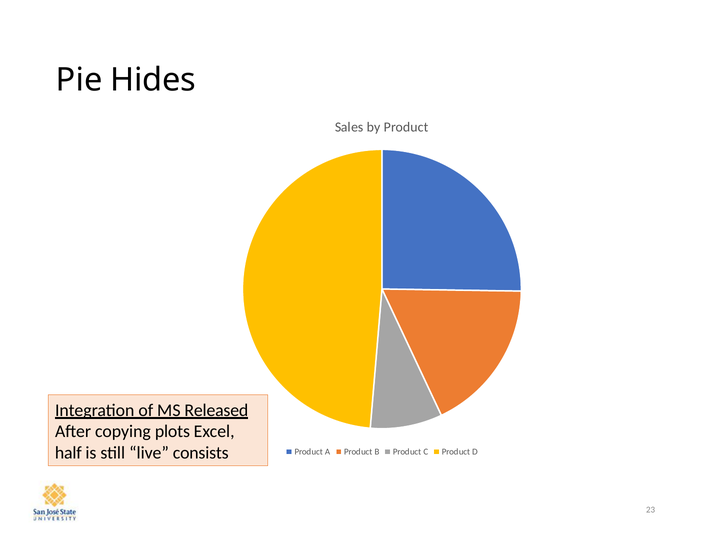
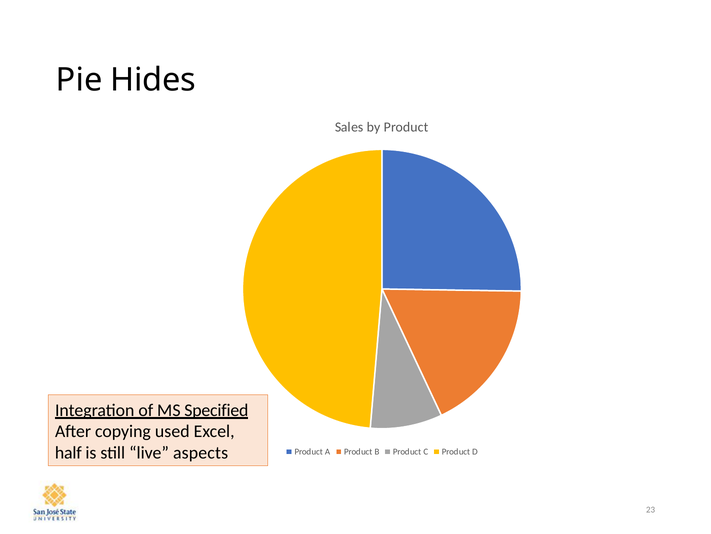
Released: Released -> Specified
plots: plots -> used
consists: consists -> aspects
